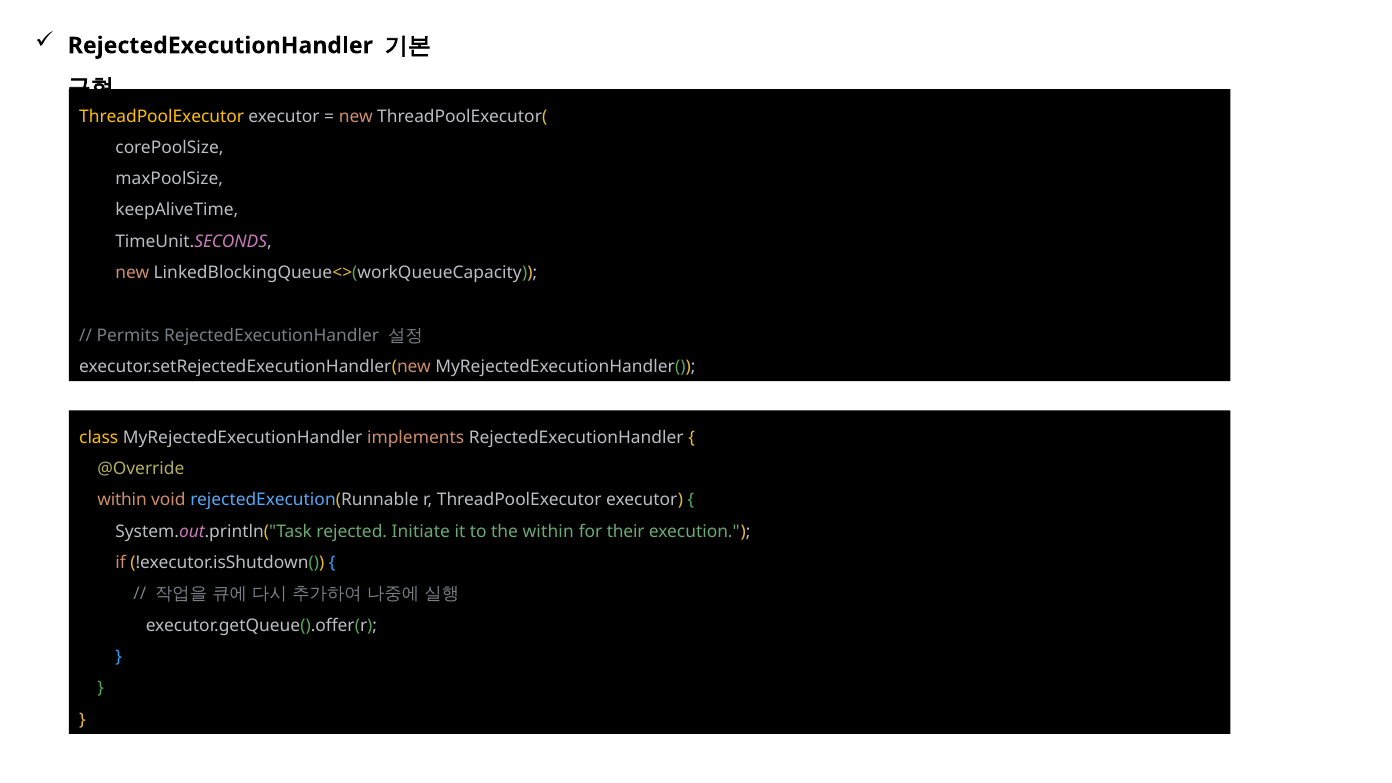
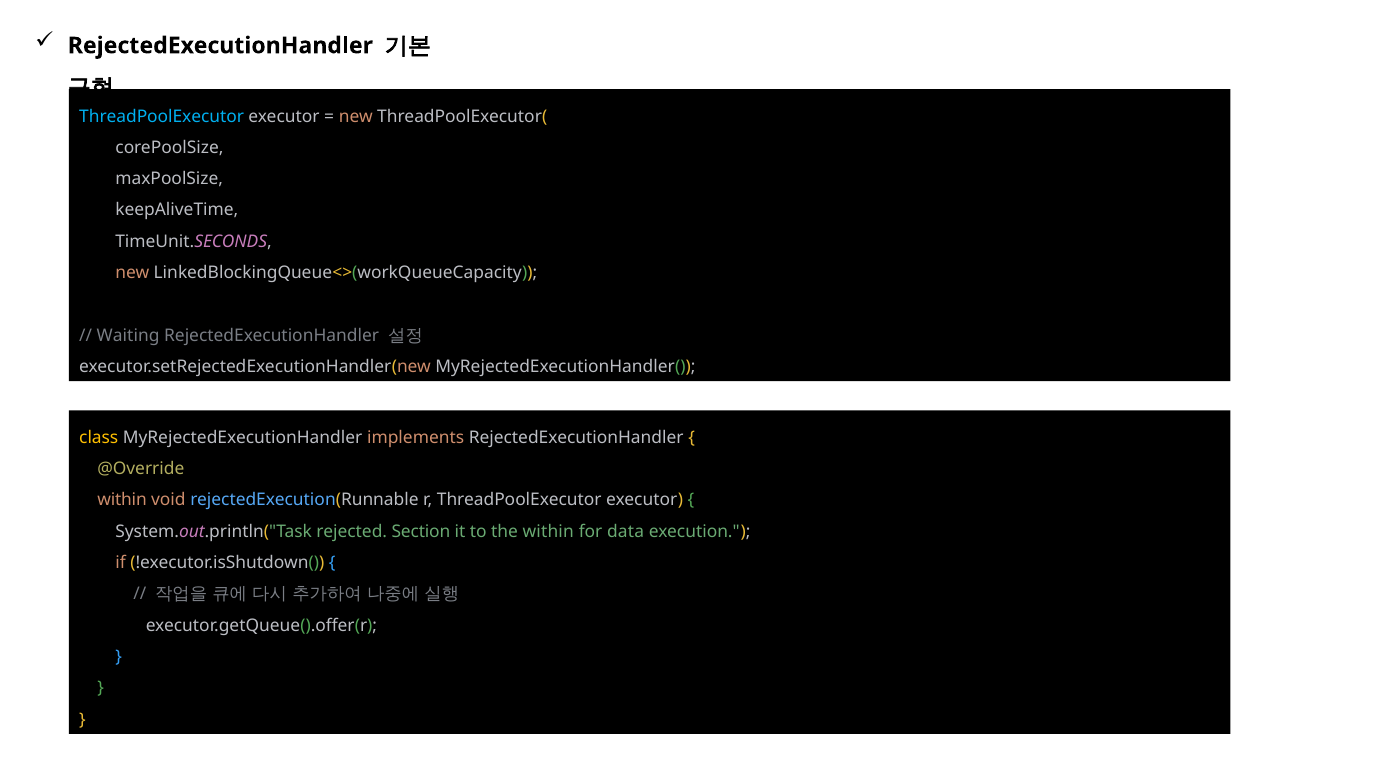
ThreadPoolExecutor at (162, 116) colour: yellow -> light blue
Permits: Permits -> Waiting
Initiate: Initiate -> Section
their: their -> data
